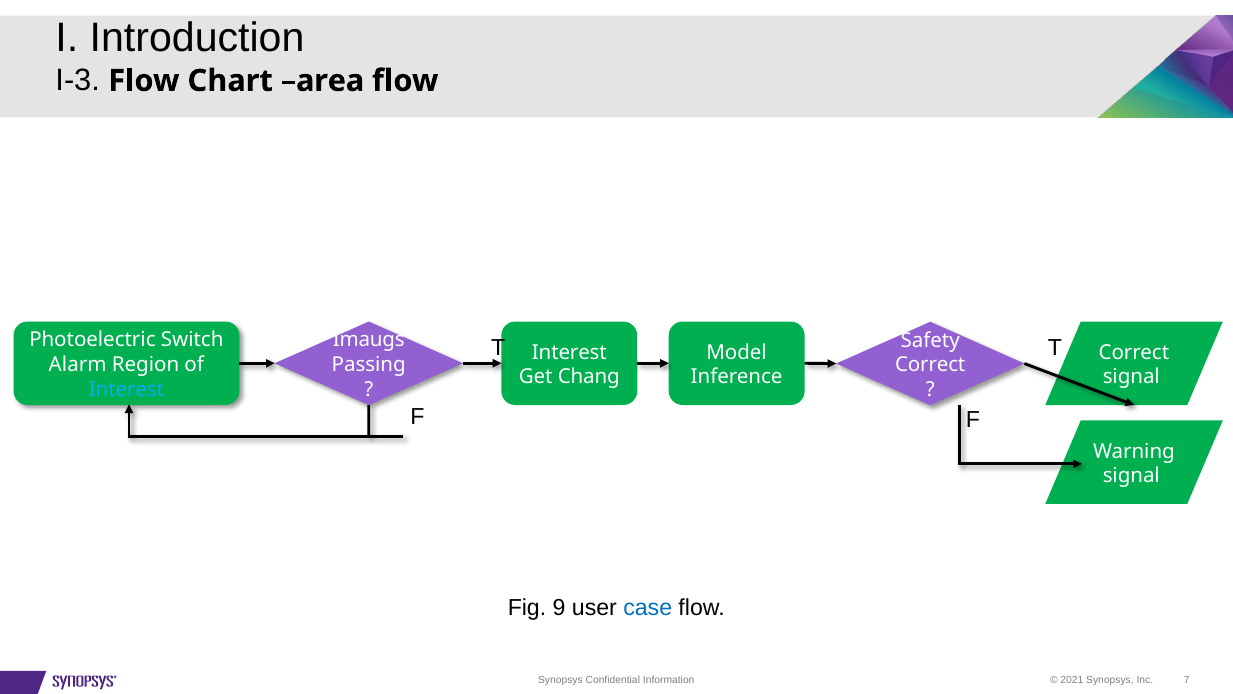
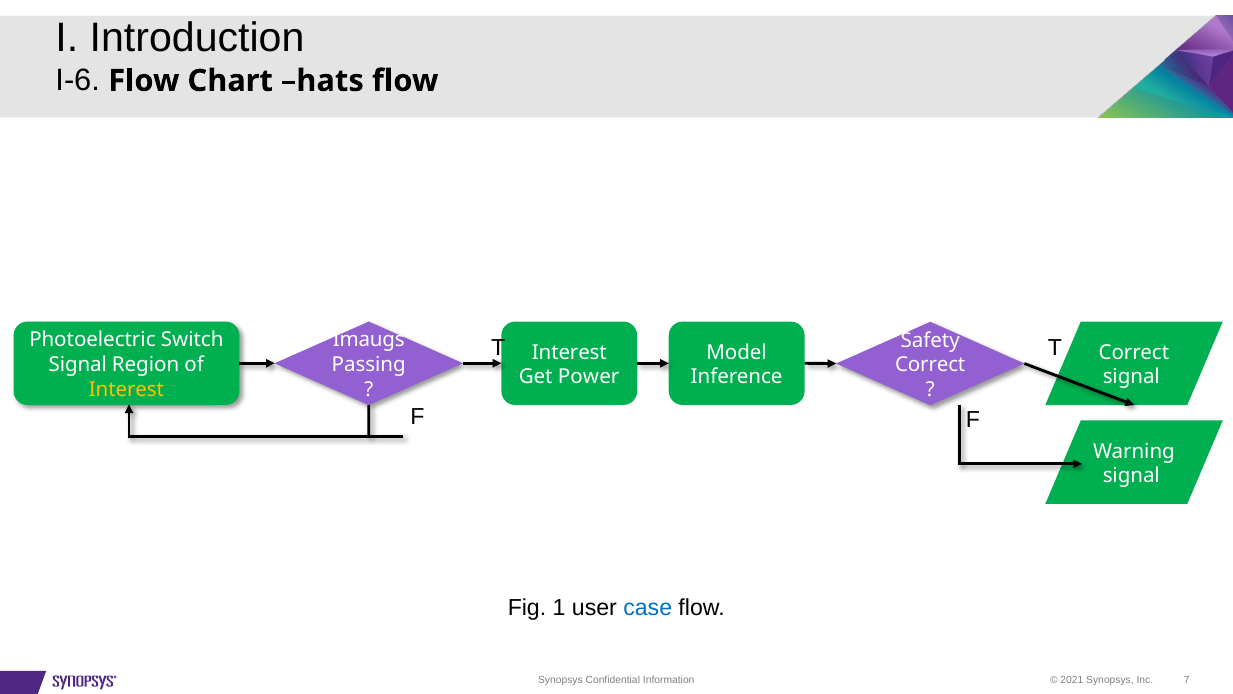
I-3: I-3 -> I-6
area: area -> hats
Alarm at (78, 364): Alarm -> Signal
Chang: Chang -> Power
Interest at (126, 389) colour: light blue -> yellow
9: 9 -> 1
